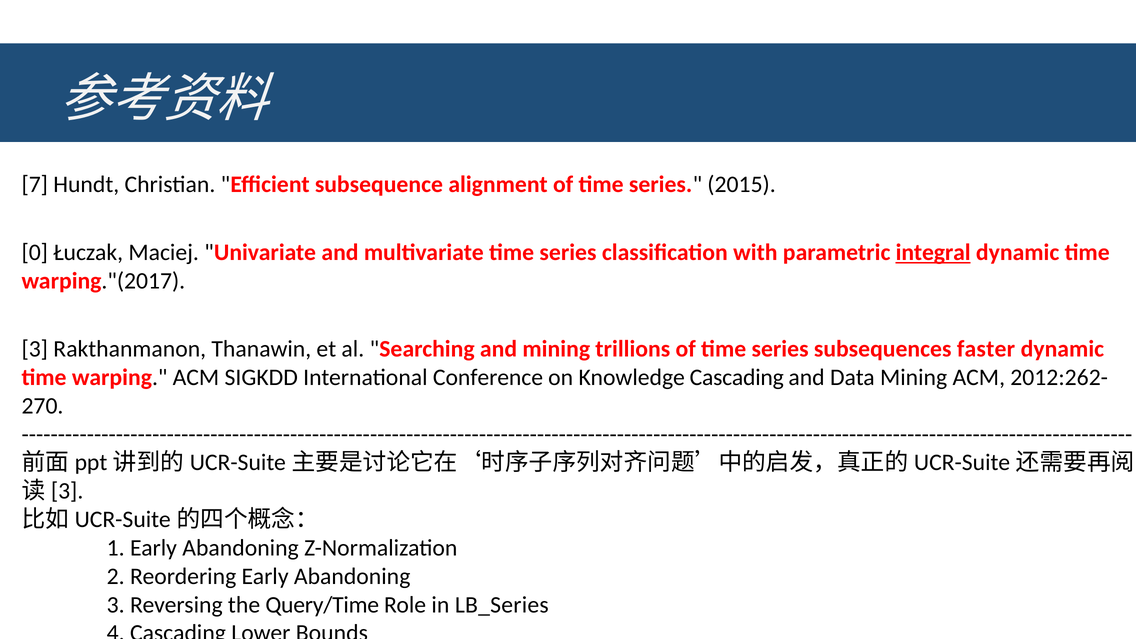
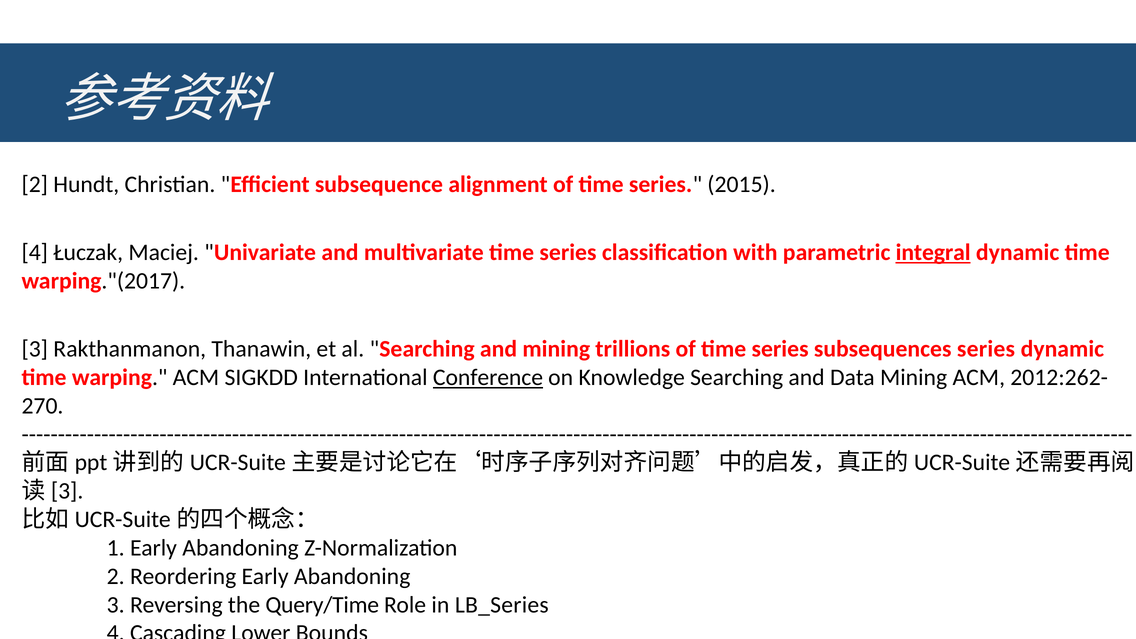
7 at (35, 184): 7 -> 2
0 at (35, 252): 0 -> 4
subsequences faster: faster -> series
Conference underline: none -> present
Knowledge Cascading: Cascading -> Searching
